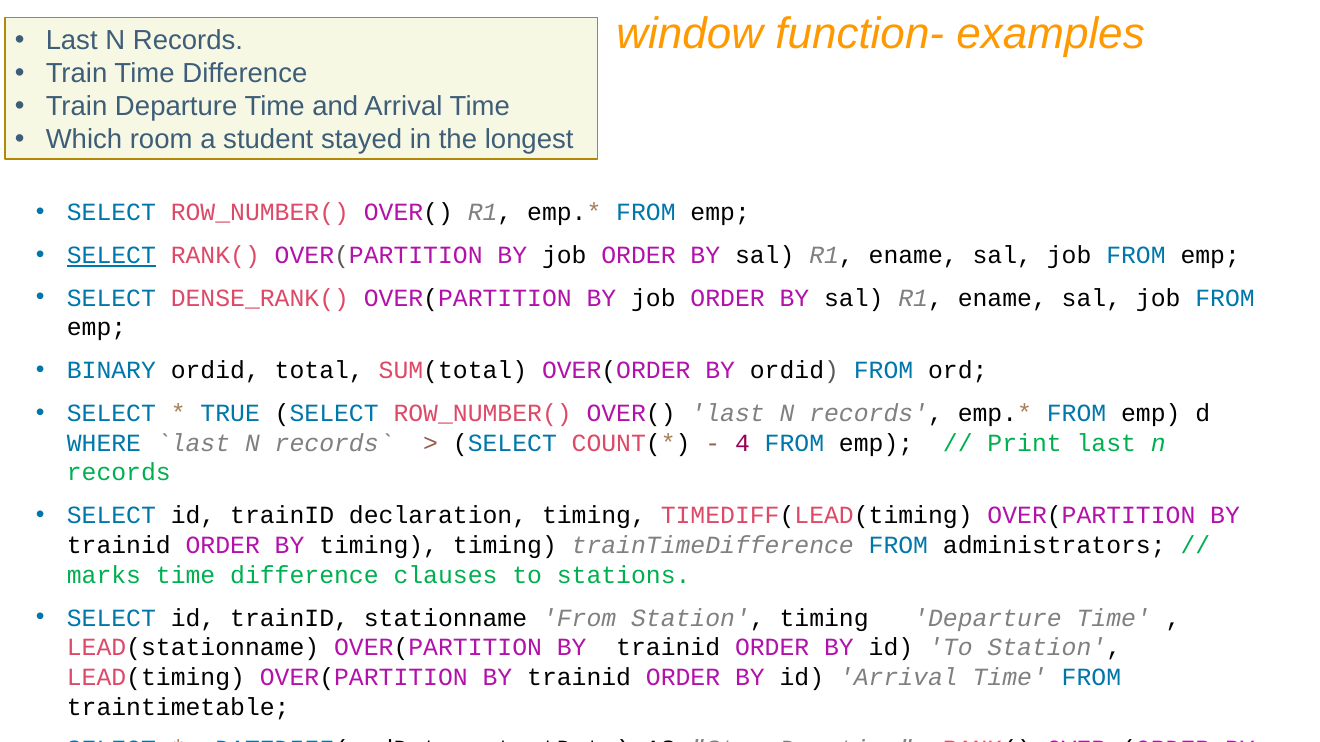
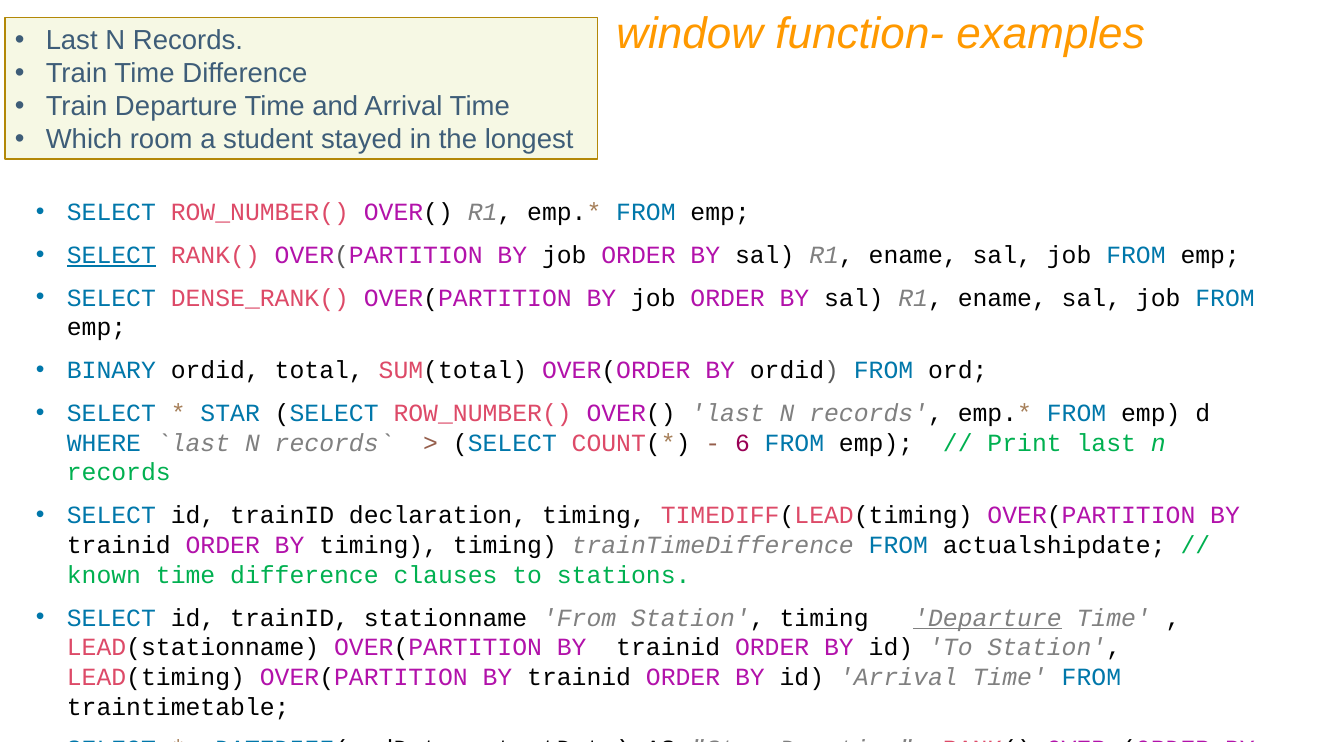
TRUE: TRUE -> STAR
4: 4 -> 6
administrators: administrators -> actualshipdate
marks: marks -> known
Departure at (987, 618) underline: none -> present
